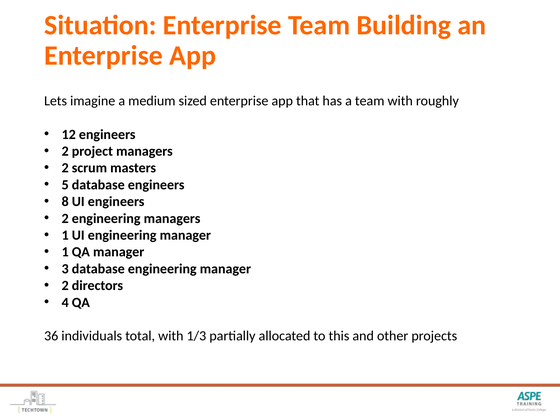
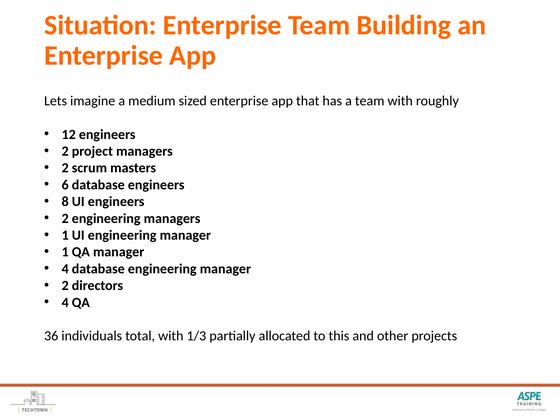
5: 5 -> 6
3 at (65, 269): 3 -> 4
